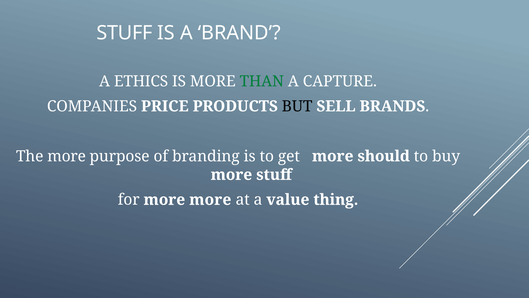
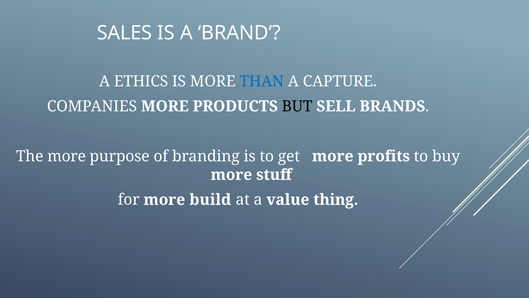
STUFF at (125, 33): STUFF -> SALES
THAN colour: green -> blue
COMPANIES PRICE: PRICE -> MORE
should: should -> profits
more more: more -> build
